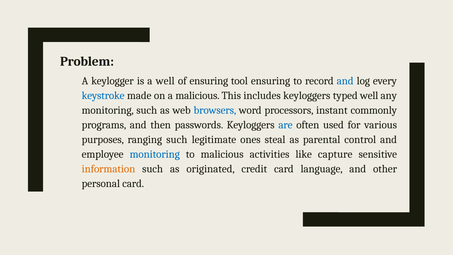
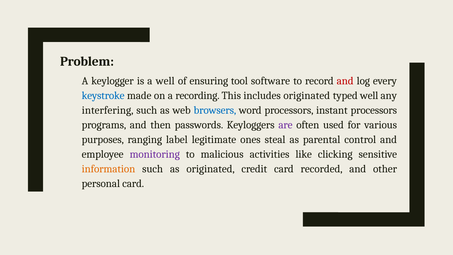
tool ensuring: ensuring -> software
and at (345, 81) colour: blue -> red
a malicious: malicious -> recording
includes keyloggers: keyloggers -> originated
monitoring at (108, 110): monitoring -> interfering
instant commonly: commonly -> processors
are colour: blue -> purple
ranging such: such -> label
monitoring at (155, 154) colour: blue -> purple
capture: capture -> clicking
language: language -> recorded
